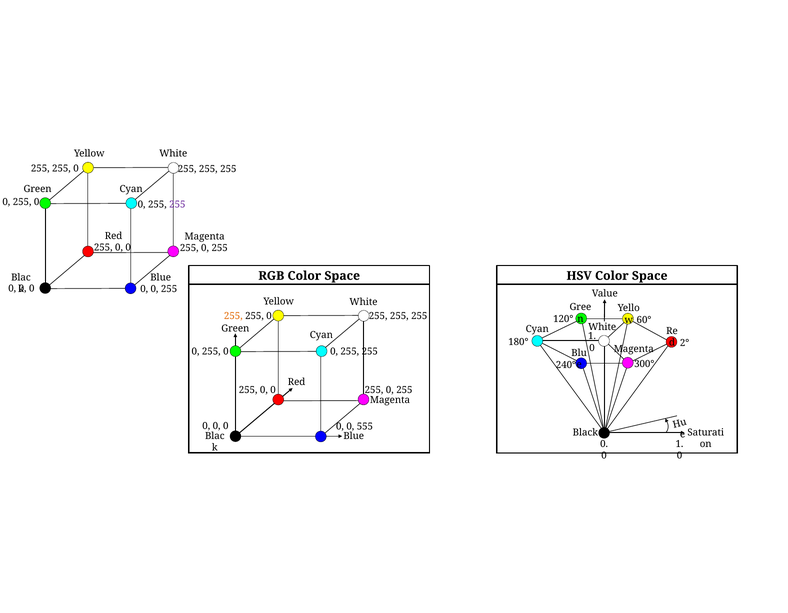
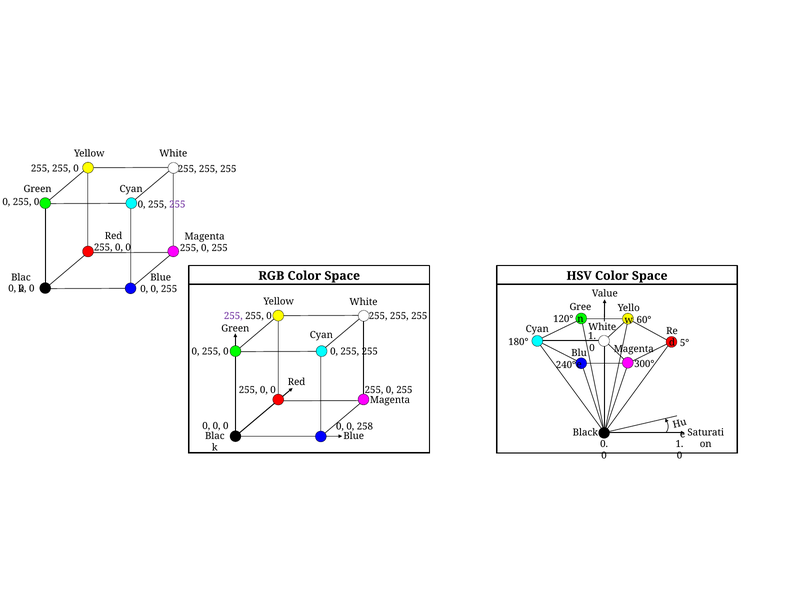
255 at (233, 316) colour: orange -> purple
2°: 2° -> 5°
555: 555 -> 258
